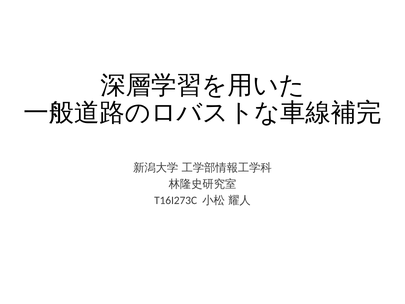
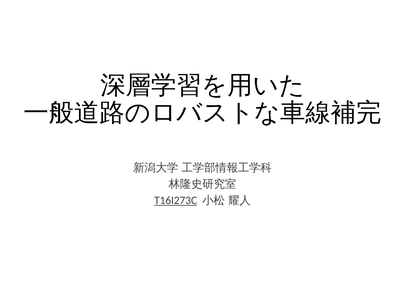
T16I273C underline: none -> present
